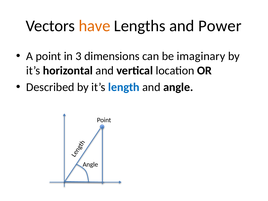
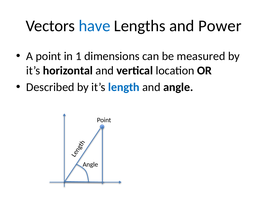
have colour: orange -> blue
3: 3 -> 1
imaginary: imaginary -> measured
